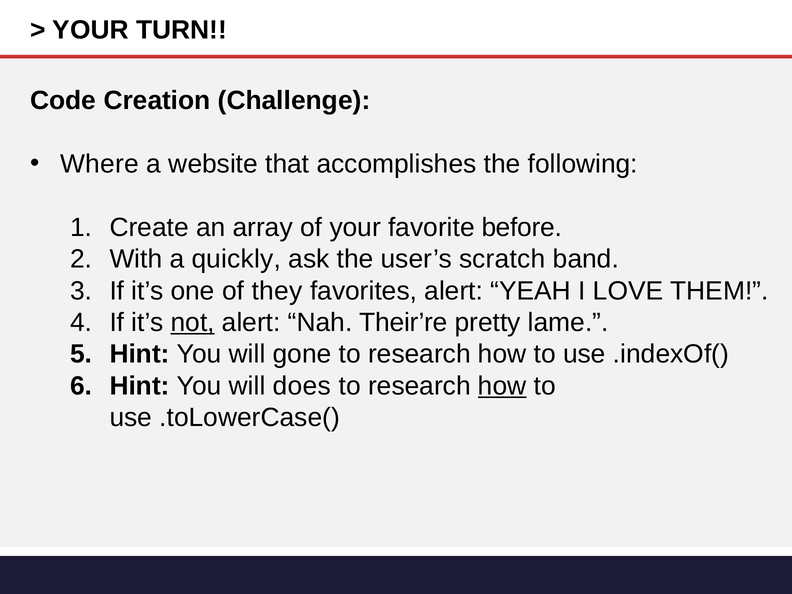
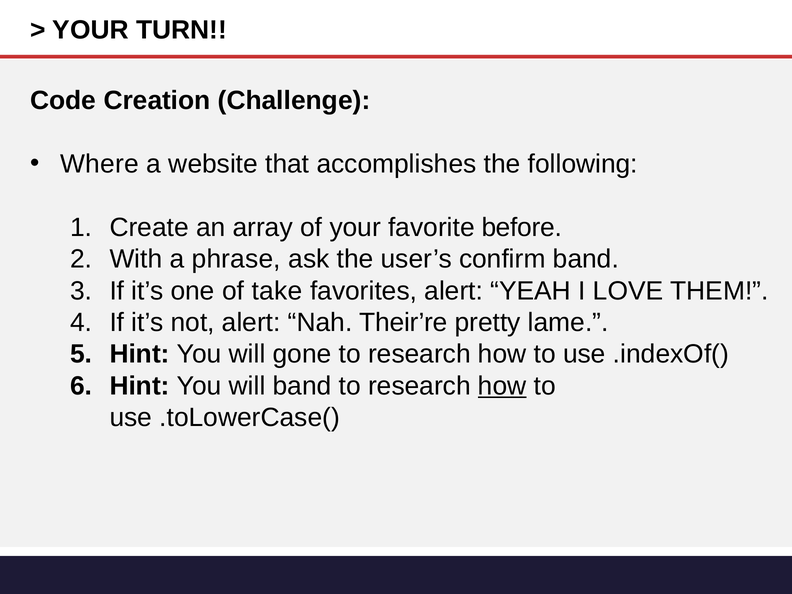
quickly: quickly -> phrase
scratch: scratch -> confirm
they: they -> take
not underline: present -> none
will does: does -> band
